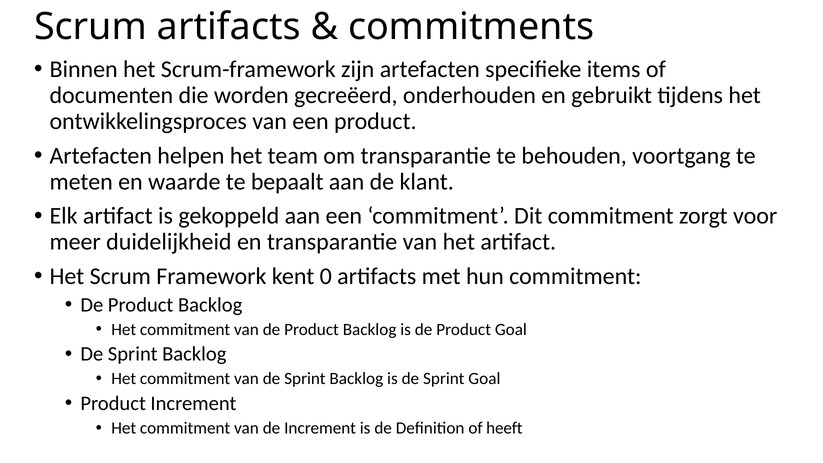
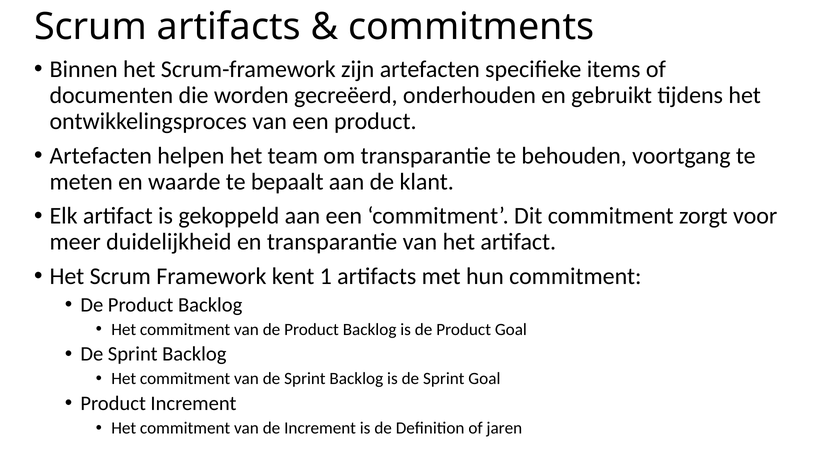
0: 0 -> 1
heeft: heeft -> jaren
